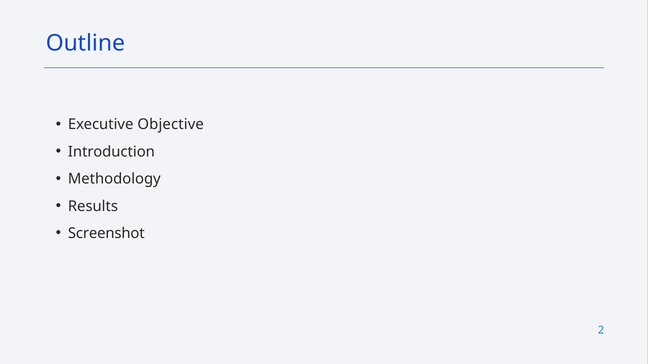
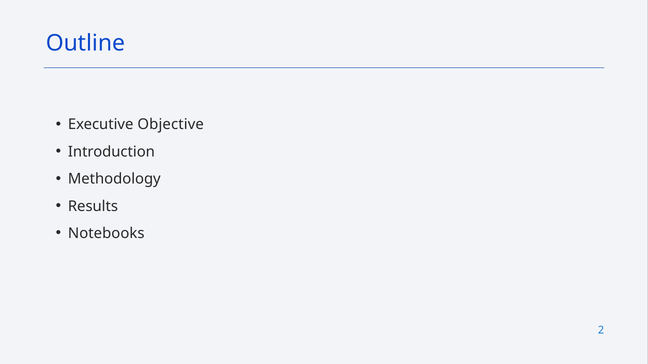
Screenshot: Screenshot -> Notebooks
